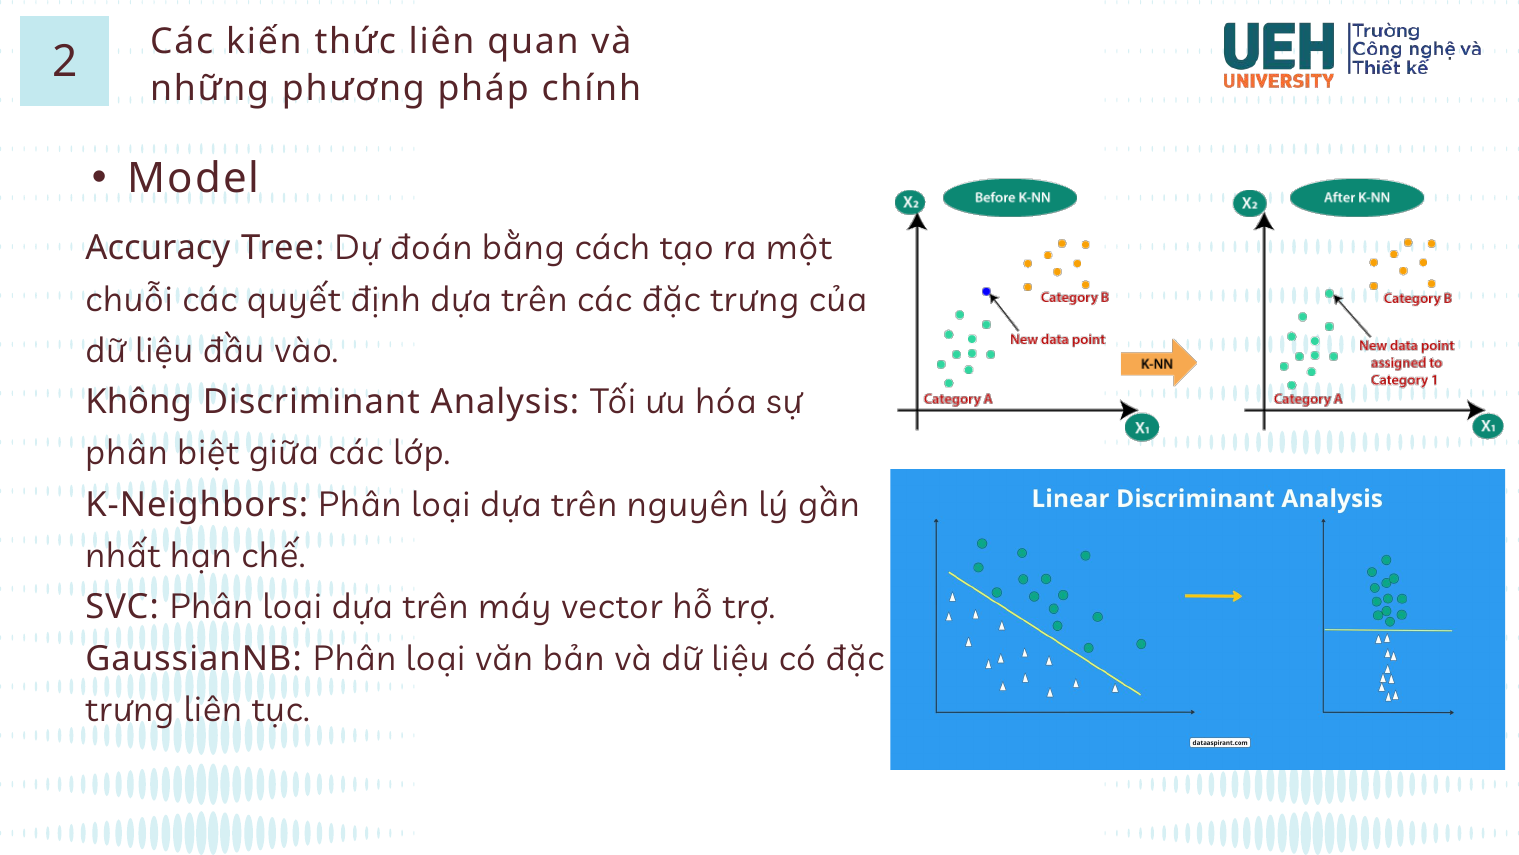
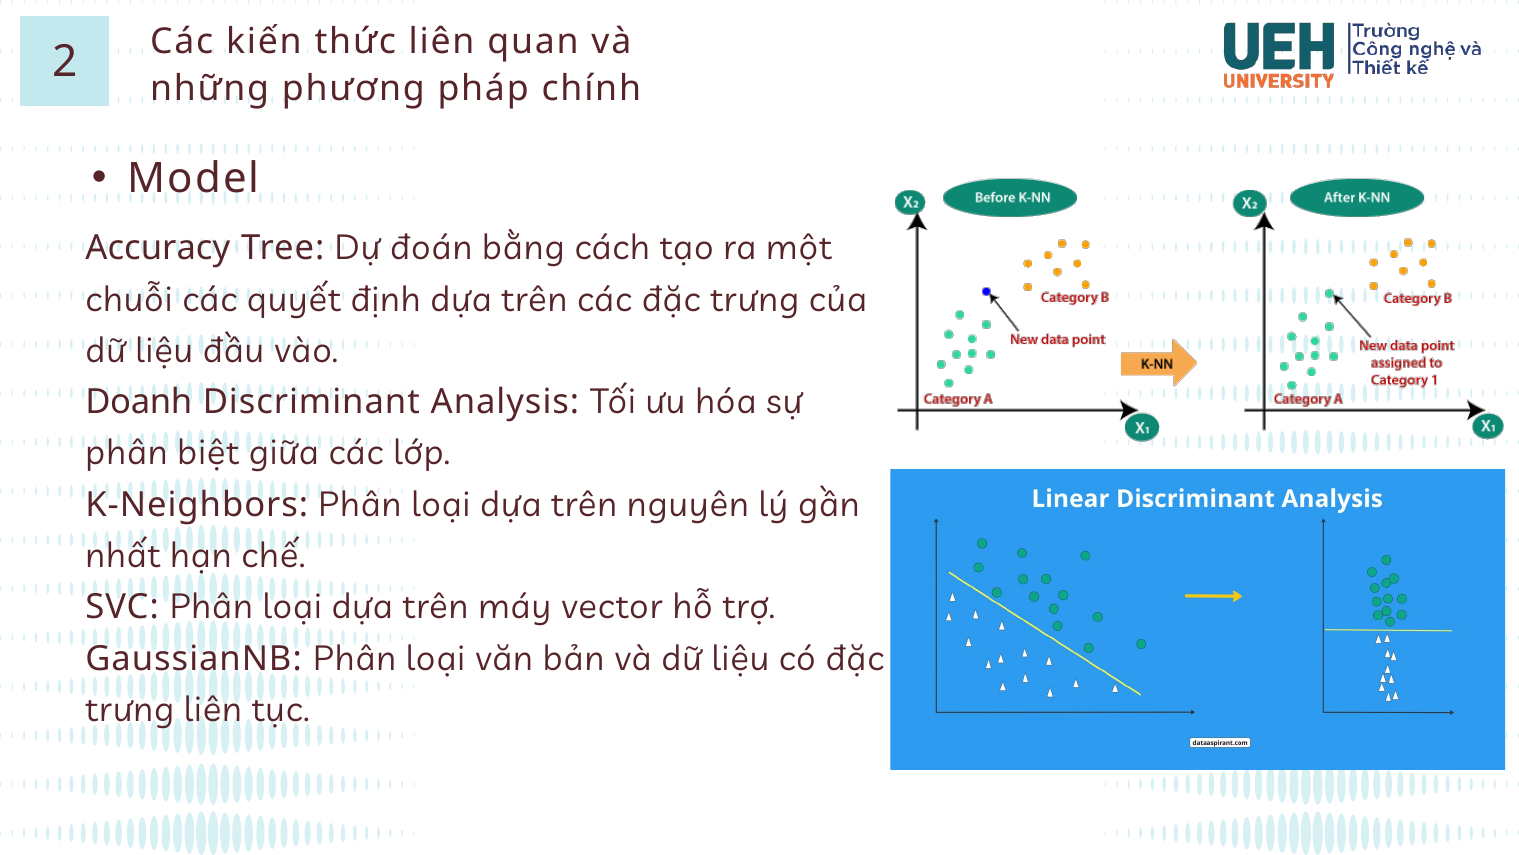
Không: Không -> Doanh
